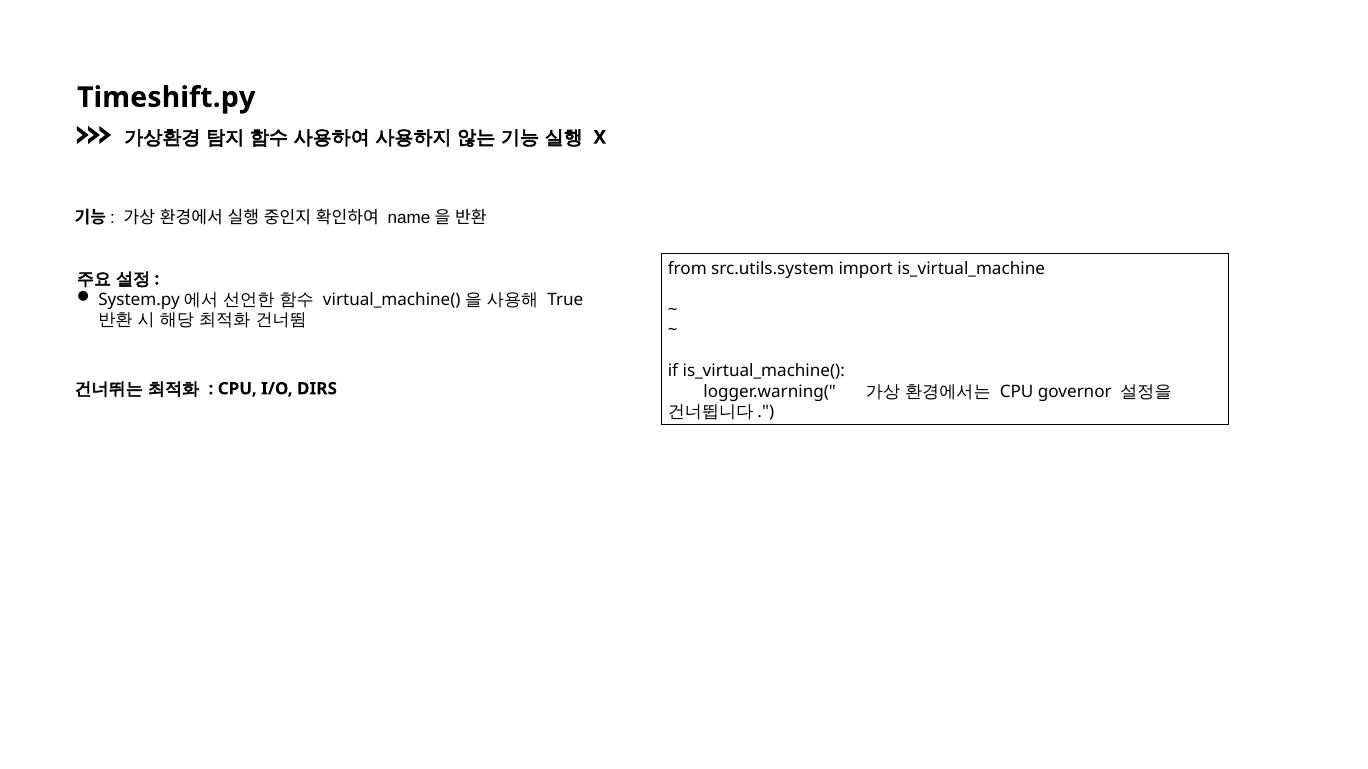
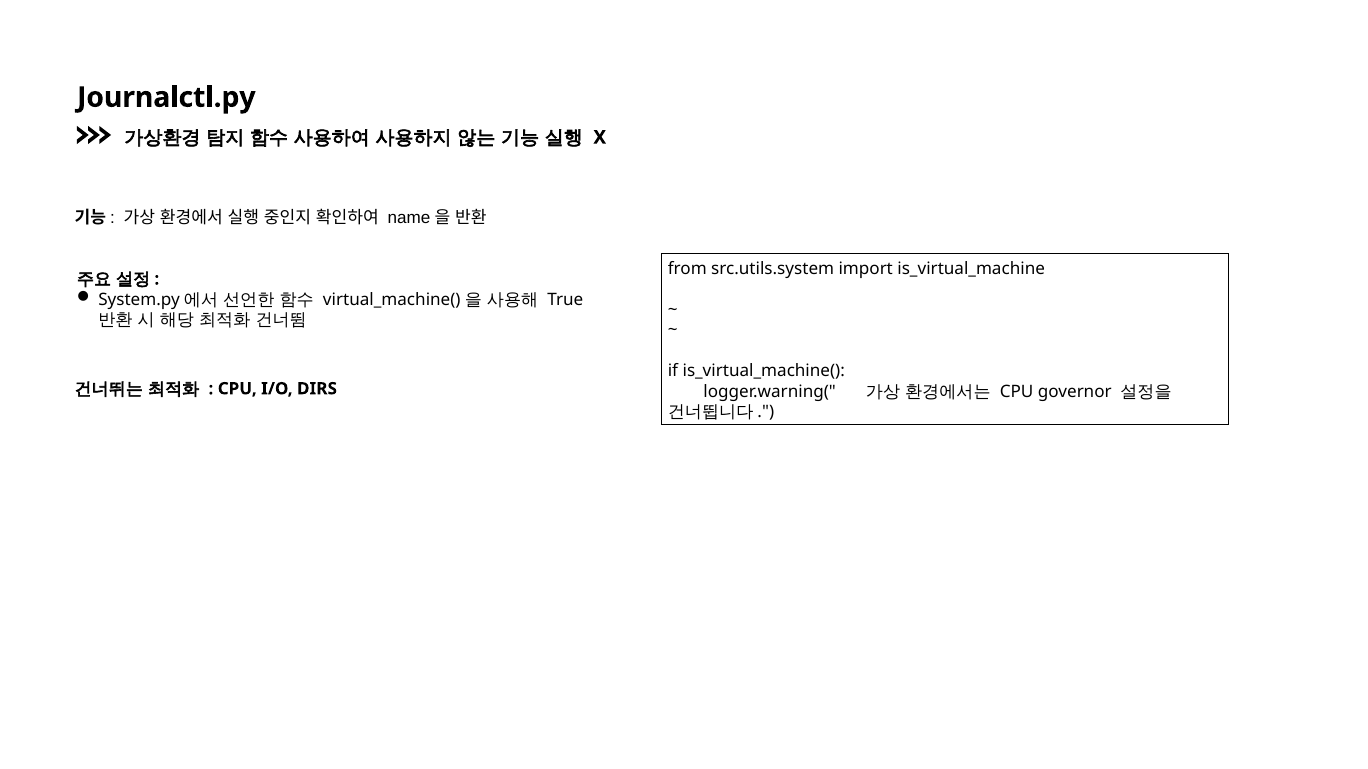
Timeshift.py: Timeshift.py -> Journalctl.py
